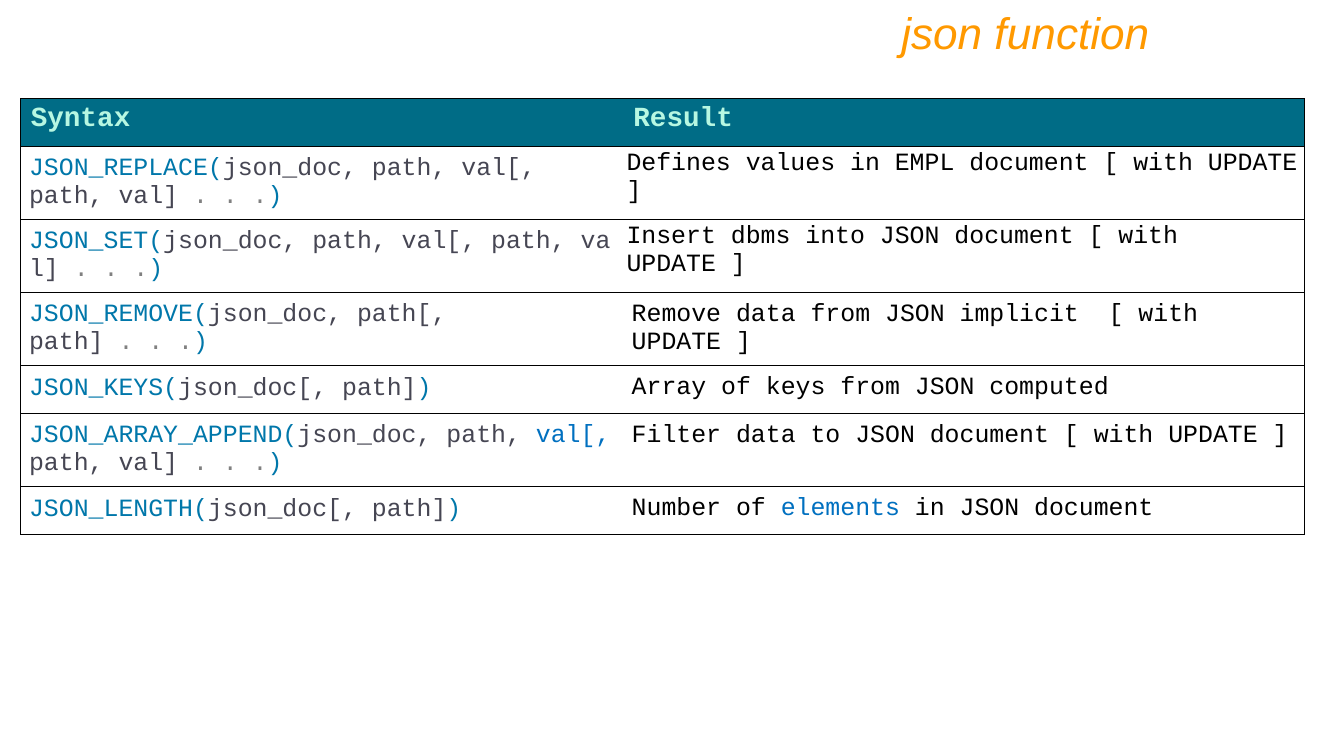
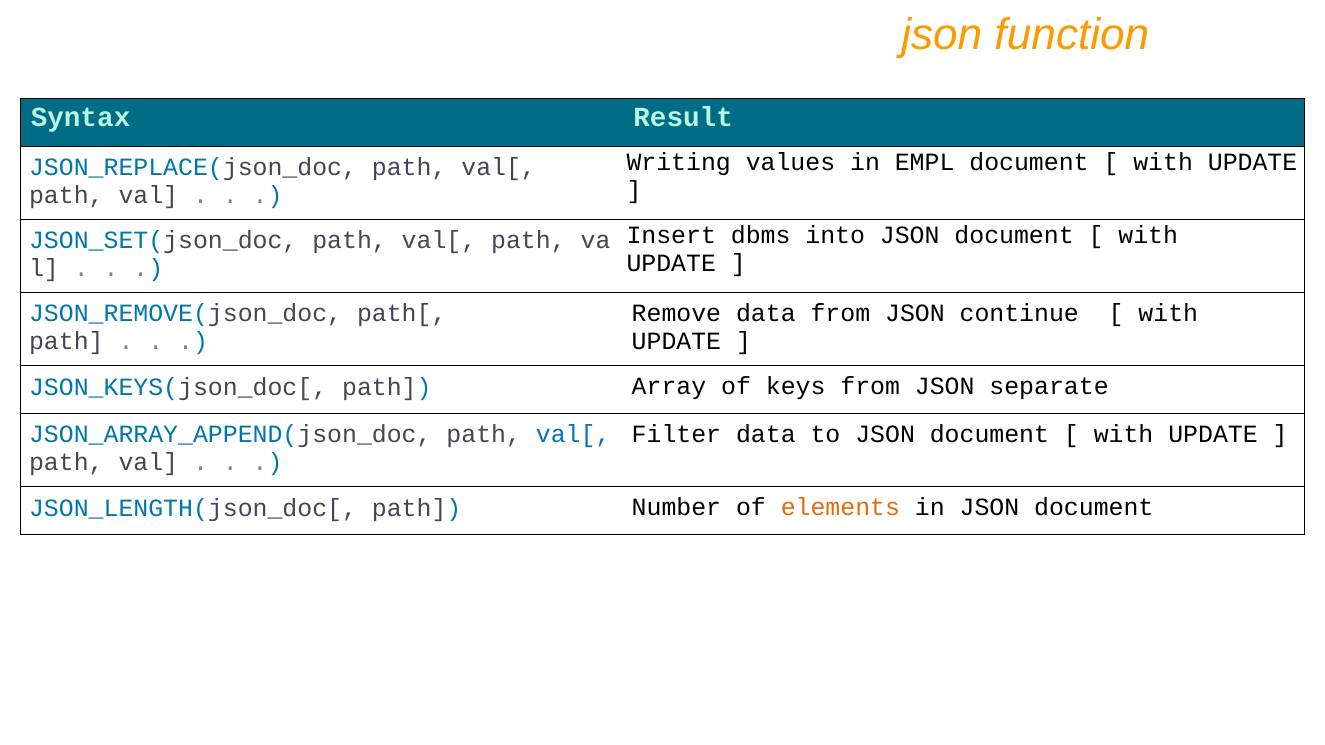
Defines: Defines -> Writing
implicit: implicit -> continue
computed: computed -> separate
elements colour: blue -> orange
